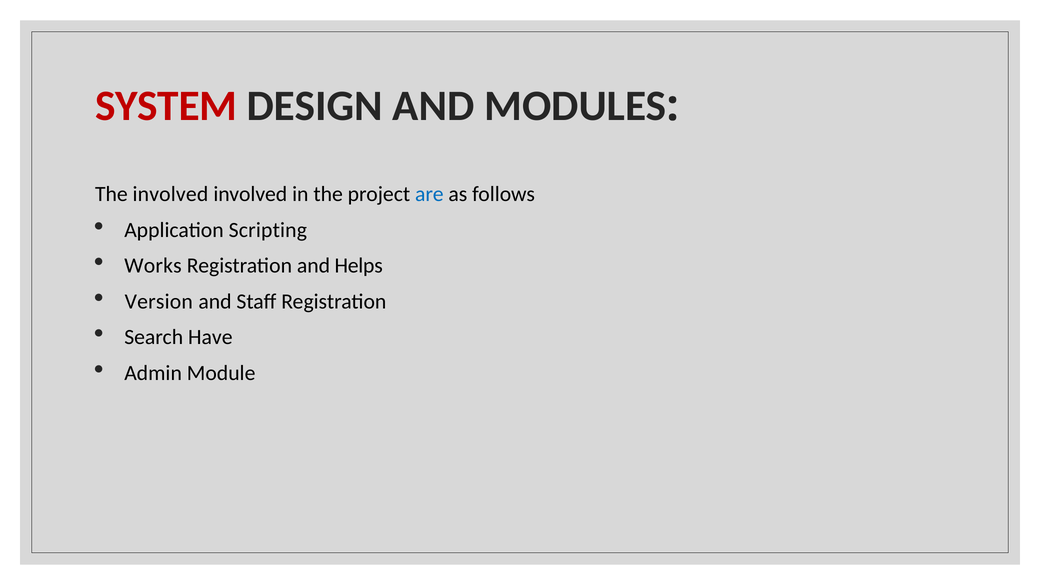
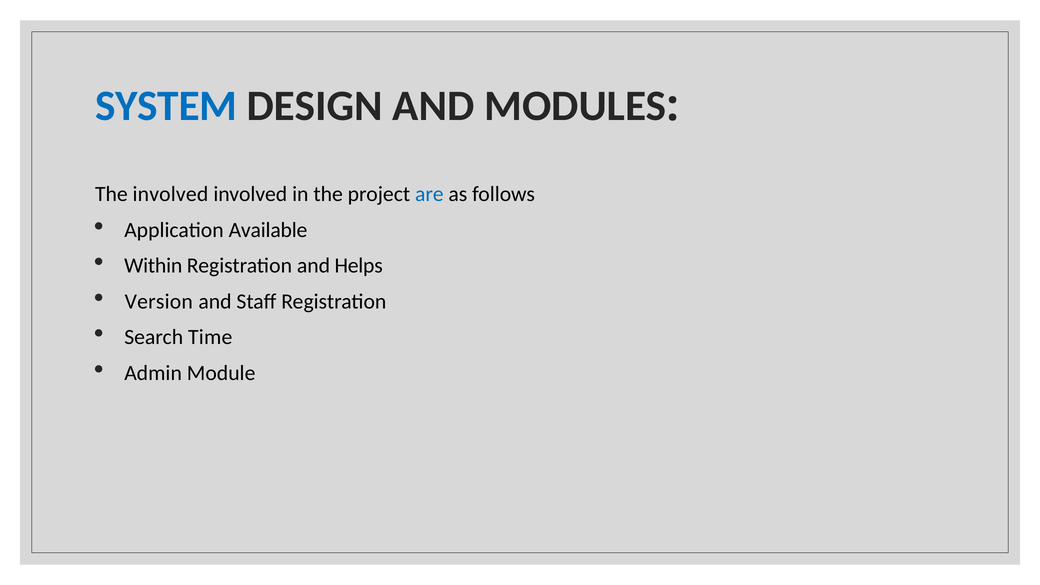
SYSTEM colour: red -> blue
Scripting: Scripting -> Available
Works: Works -> Within
Have: Have -> Time
